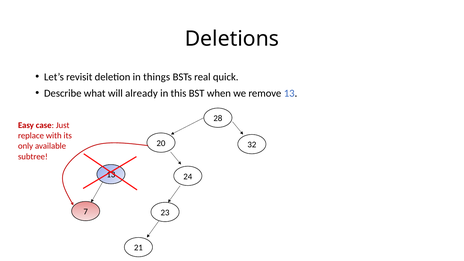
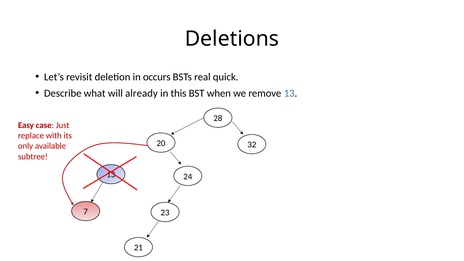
things: things -> occurs
